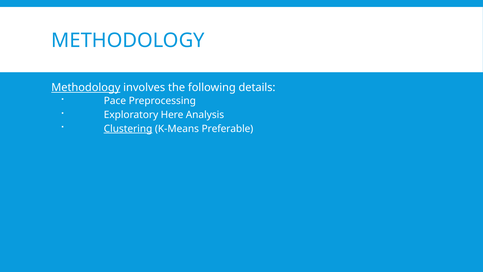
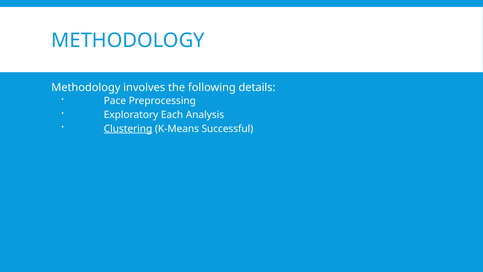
Methodology at (86, 87) underline: present -> none
Here: Here -> Each
Preferable: Preferable -> Successful
